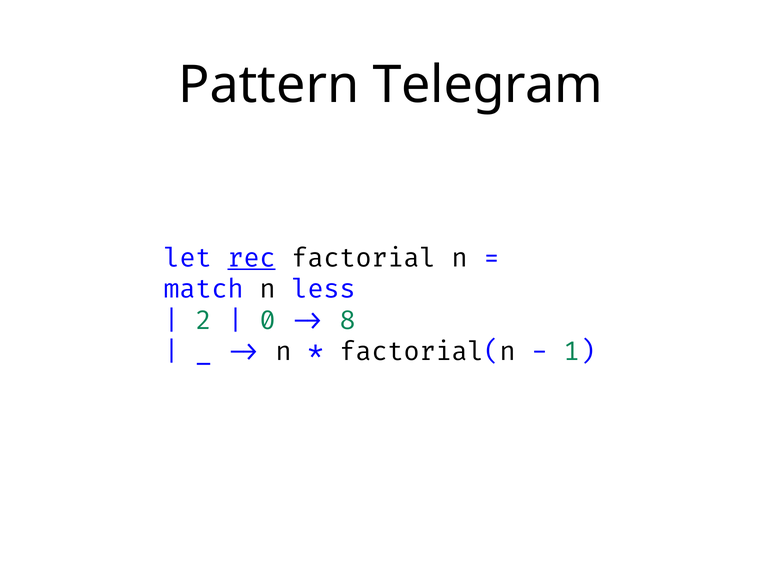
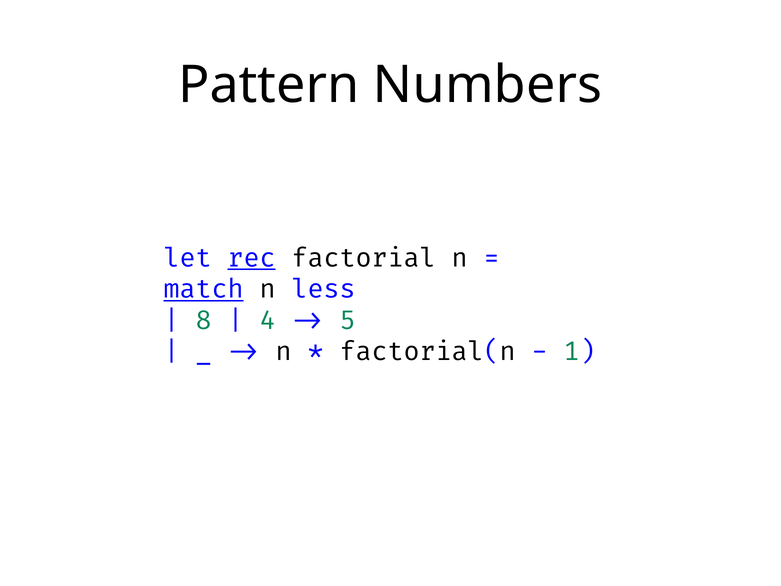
Telegram: Telegram -> Numbers
match underline: none -> present
2: 2 -> 8
0: 0 -> 4
8: 8 -> 5
